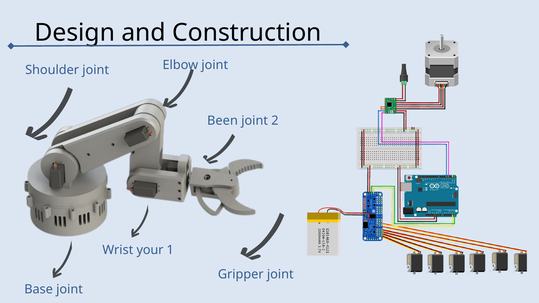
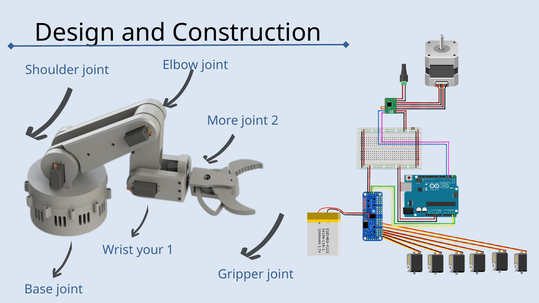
Been: Been -> More
